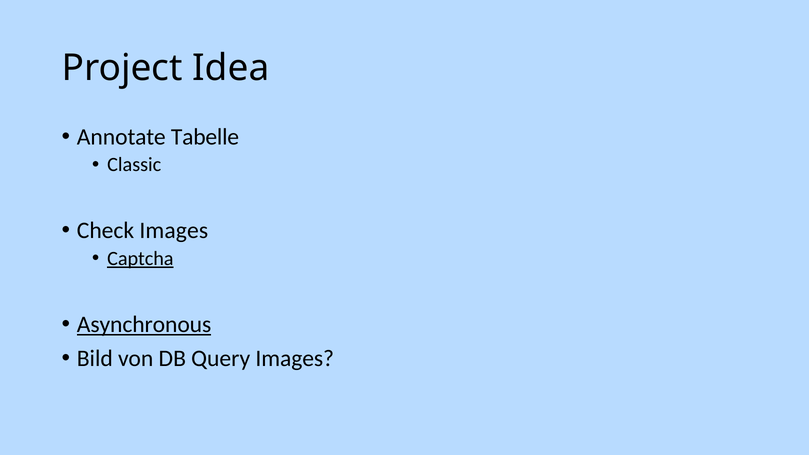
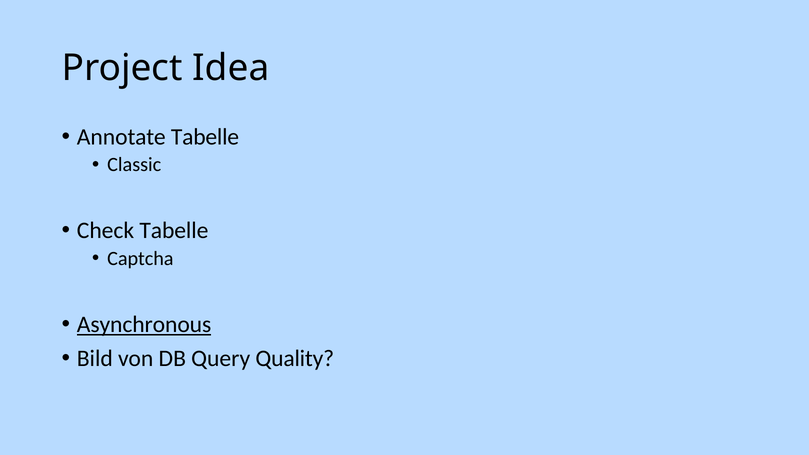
Check Images: Images -> Tabelle
Captcha underline: present -> none
Query Images: Images -> Quality
